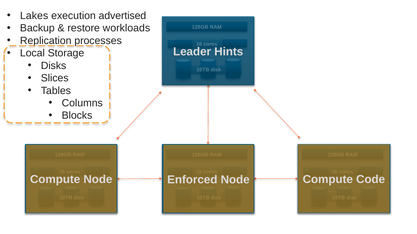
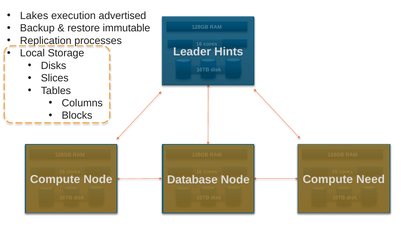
workloads: workloads -> immutable
Code: Code -> Need
Enforced: Enforced -> Database
